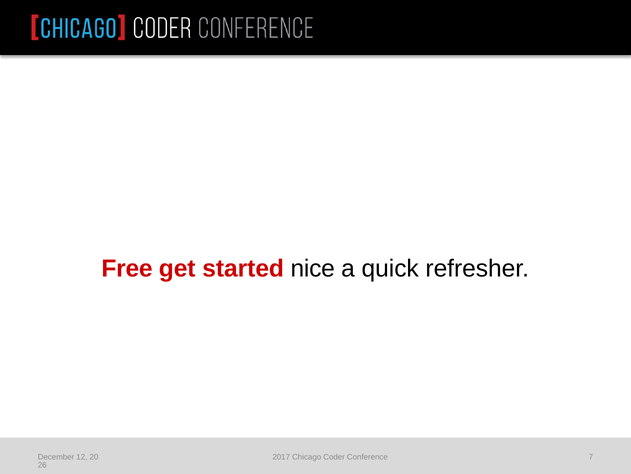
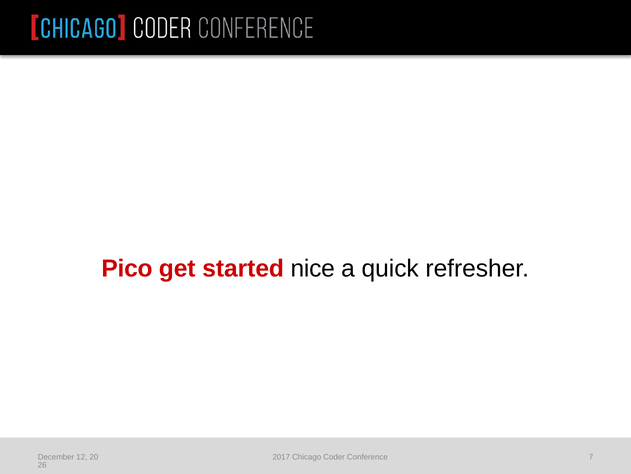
Free: Free -> Pico
